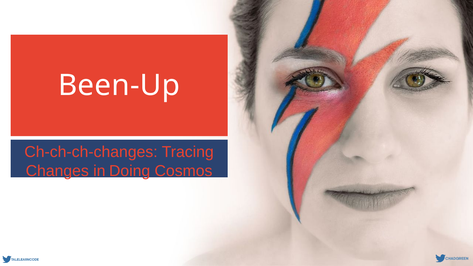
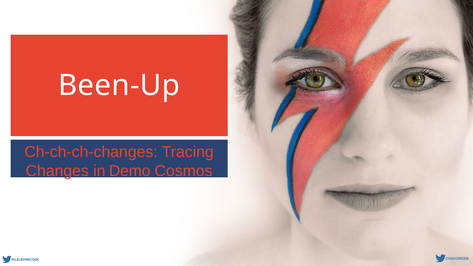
Doing: Doing -> Demo
